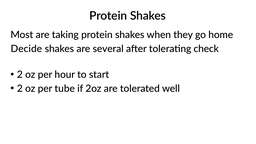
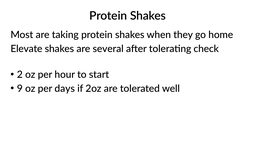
Decide: Decide -> Elevate
2 at (20, 89): 2 -> 9
tube: tube -> days
